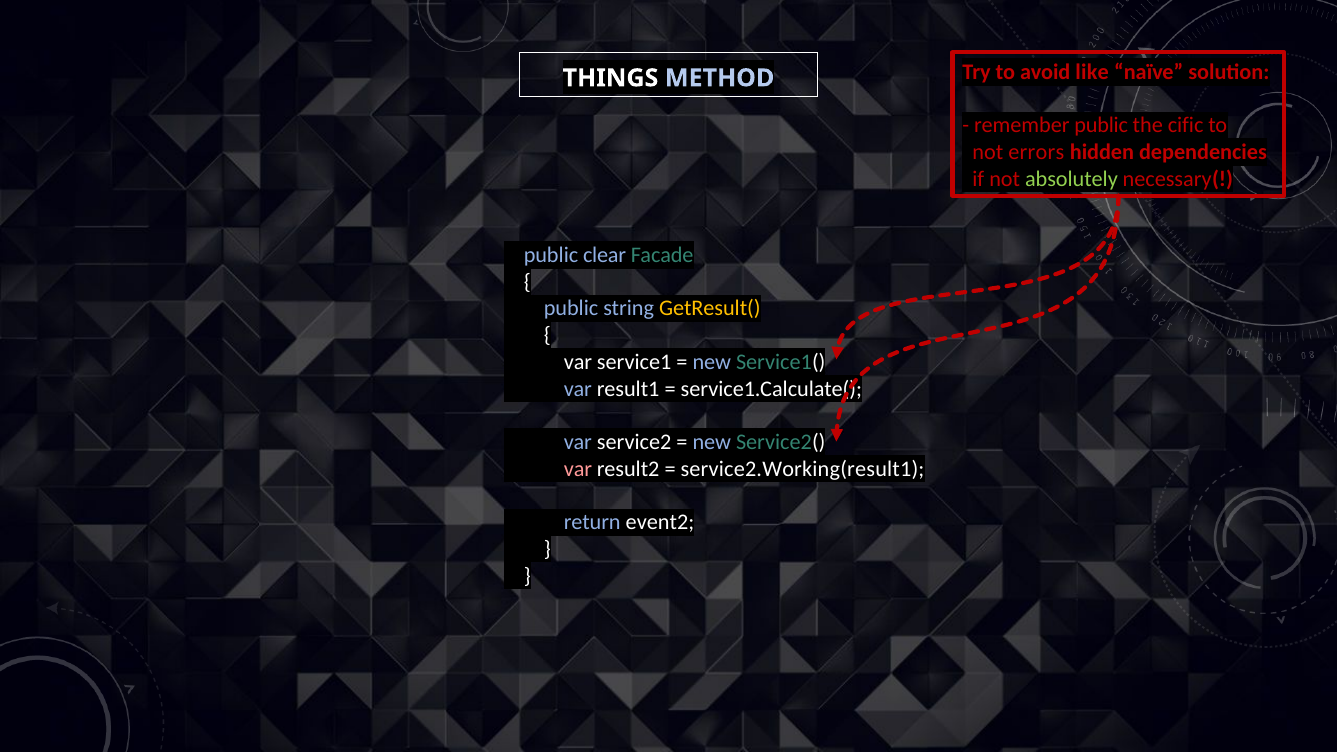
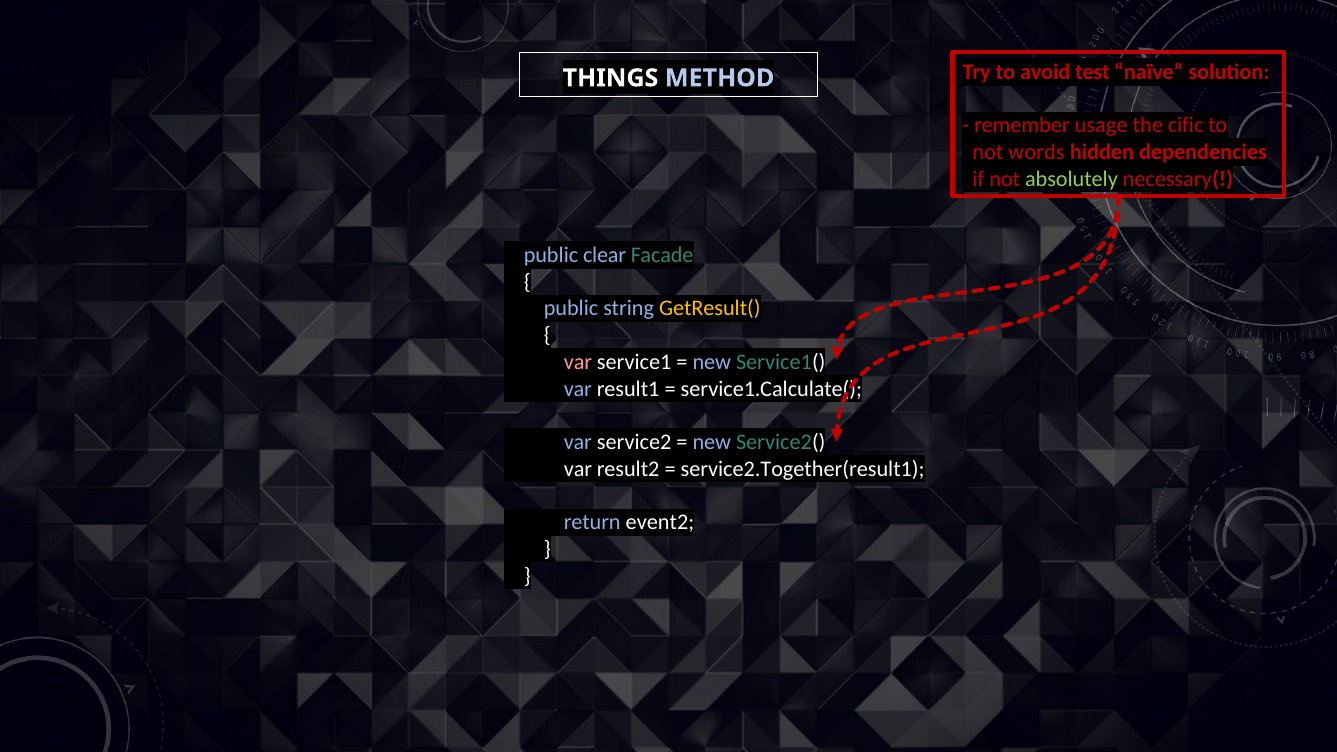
like: like -> test
remember public: public -> usage
errors: errors -> words
var at (578, 362) colour: white -> pink
var at (578, 469) colour: pink -> white
service2.Working(result1: service2.Working(result1 -> service2.Together(result1
